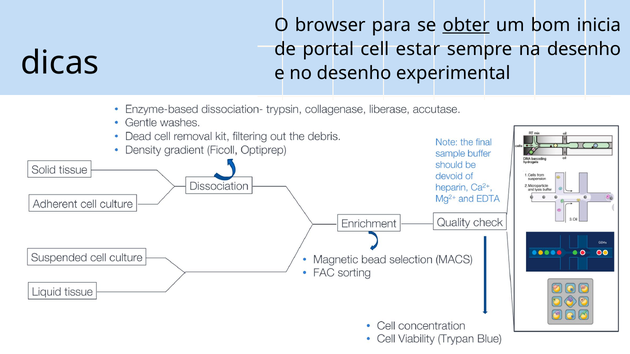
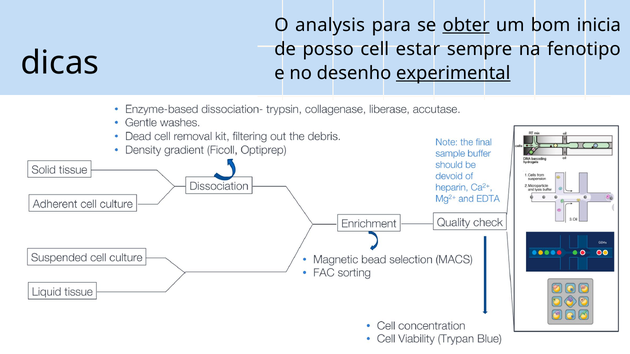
browser: browser -> analysis
portal: portal -> posso
na desenho: desenho -> fenotipo
experimental underline: none -> present
